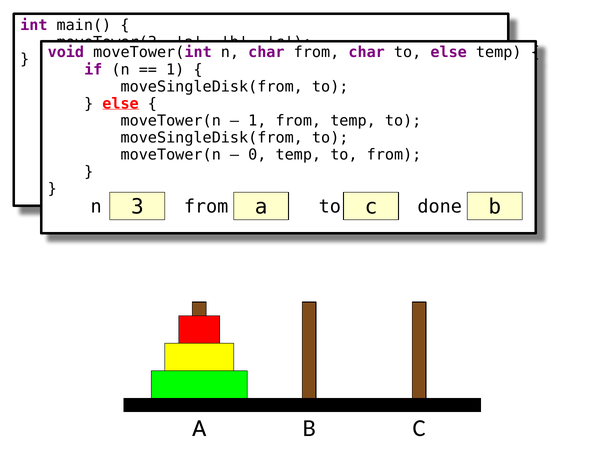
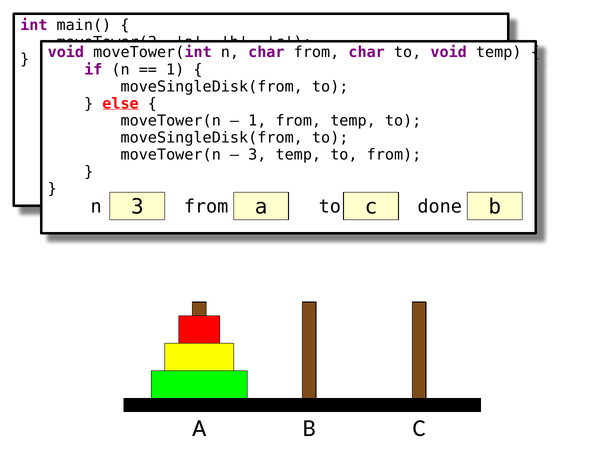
to else: else -> void
0 at (257, 155): 0 -> 3
